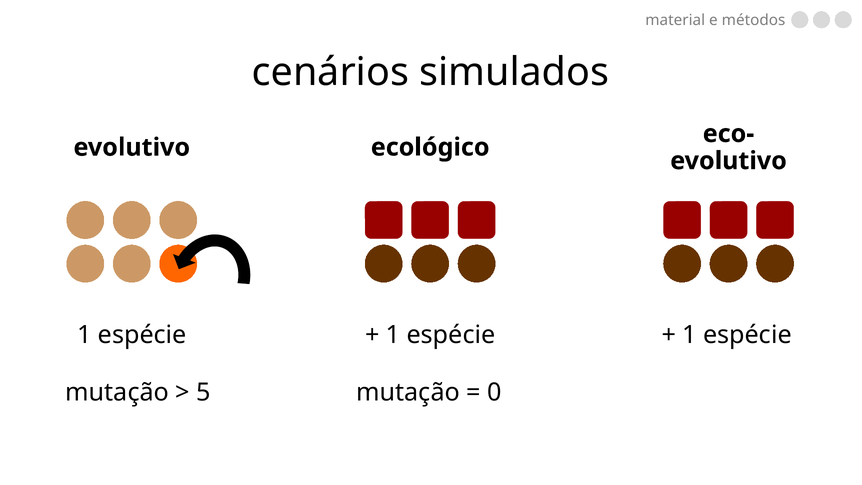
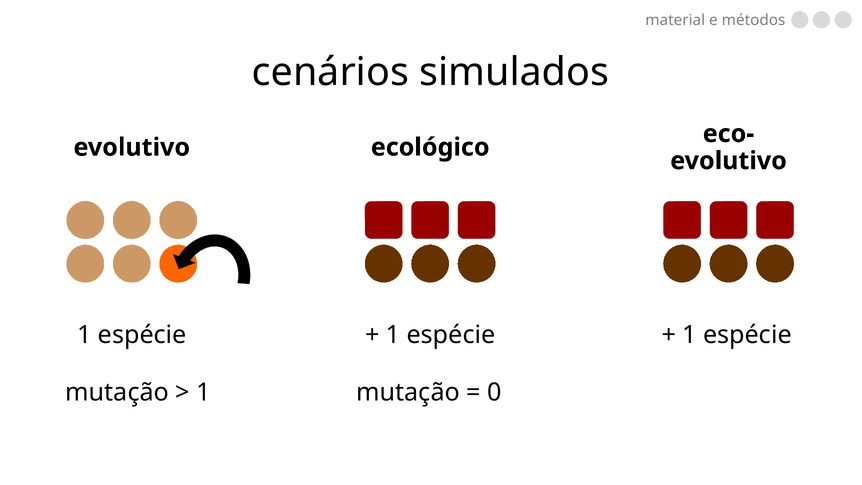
5 at (203, 392): 5 -> 1
